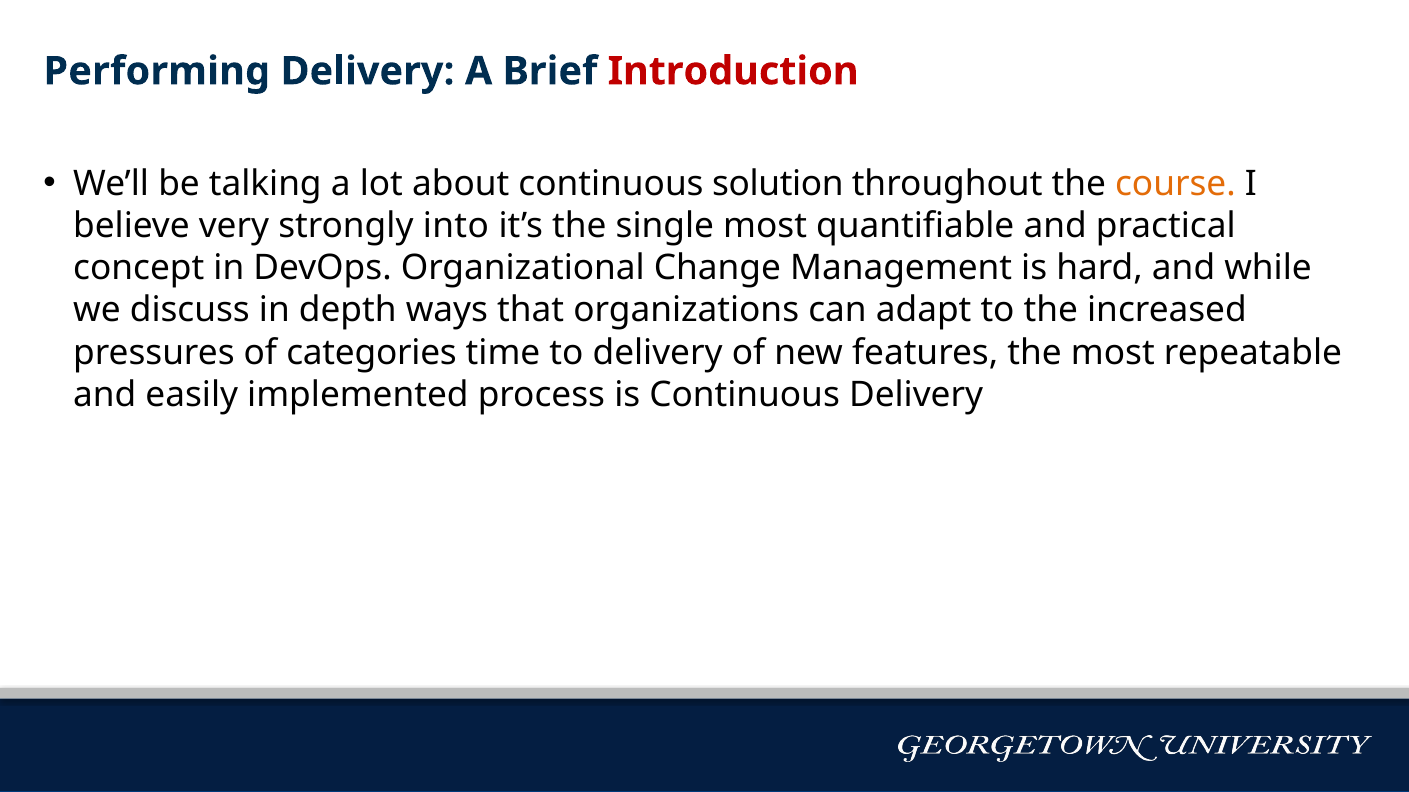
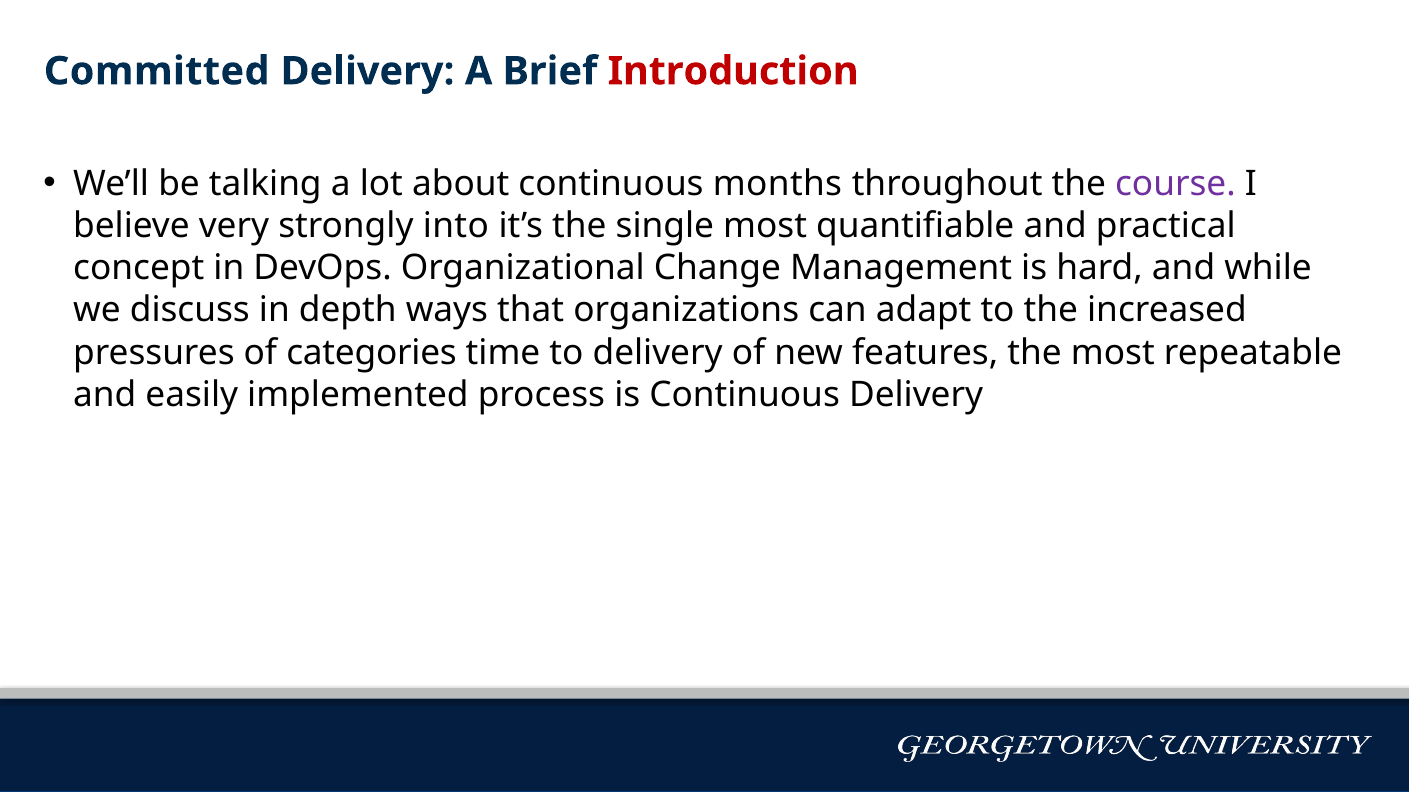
Performing: Performing -> Committed
solution: solution -> months
course colour: orange -> purple
